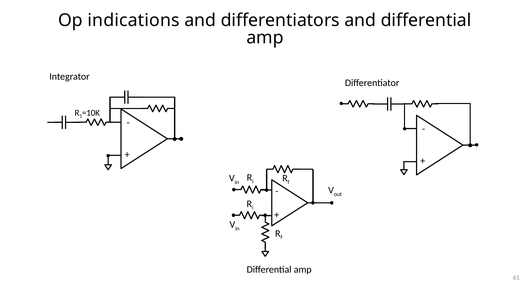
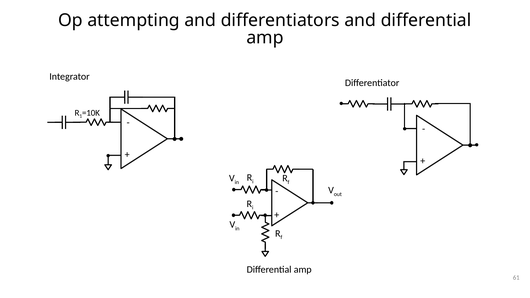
indications: indications -> attempting
